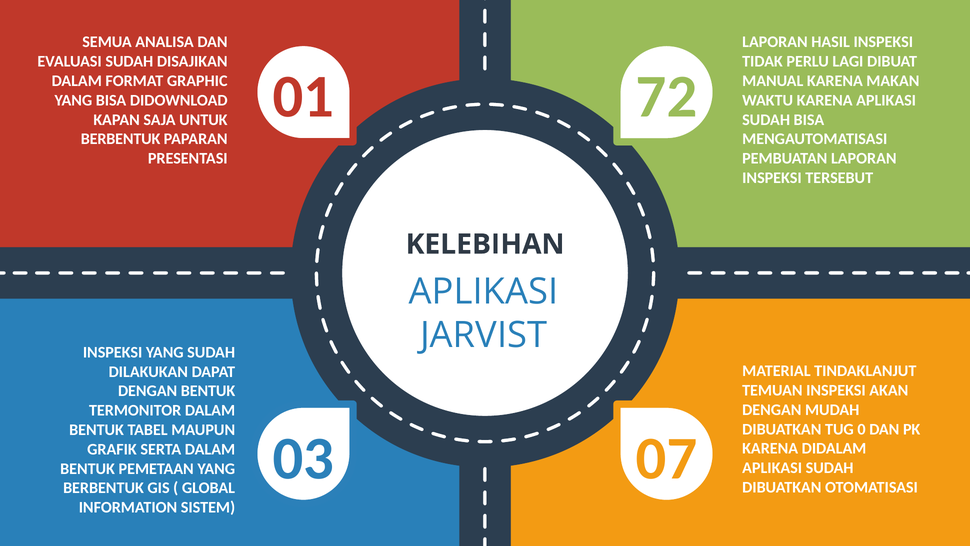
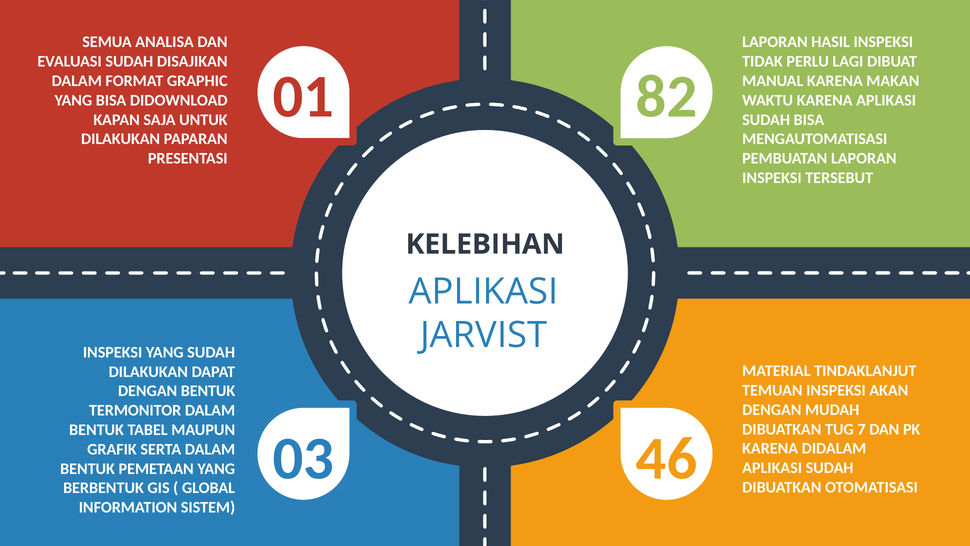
72: 72 -> 82
BERBENTUK at (121, 139): BERBENTUK -> DILAKUKAN
0: 0 -> 7
07: 07 -> 46
